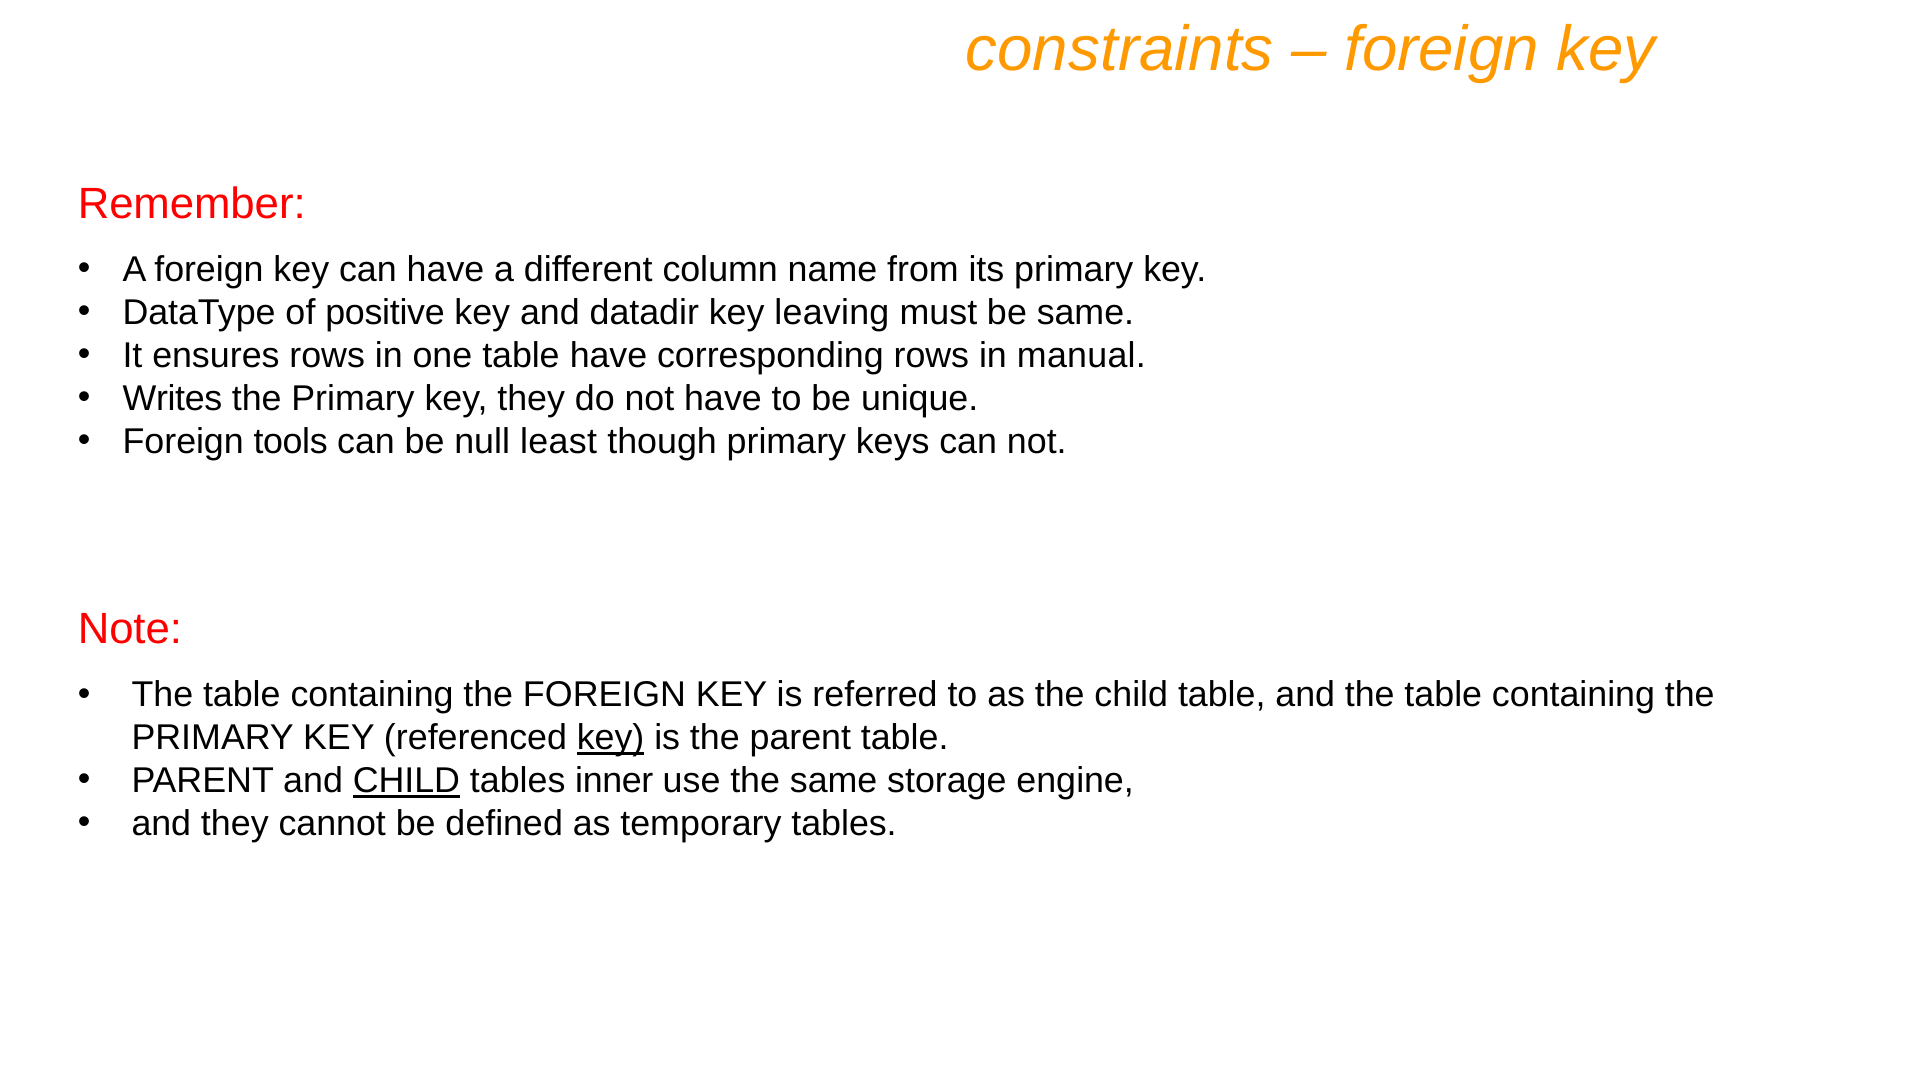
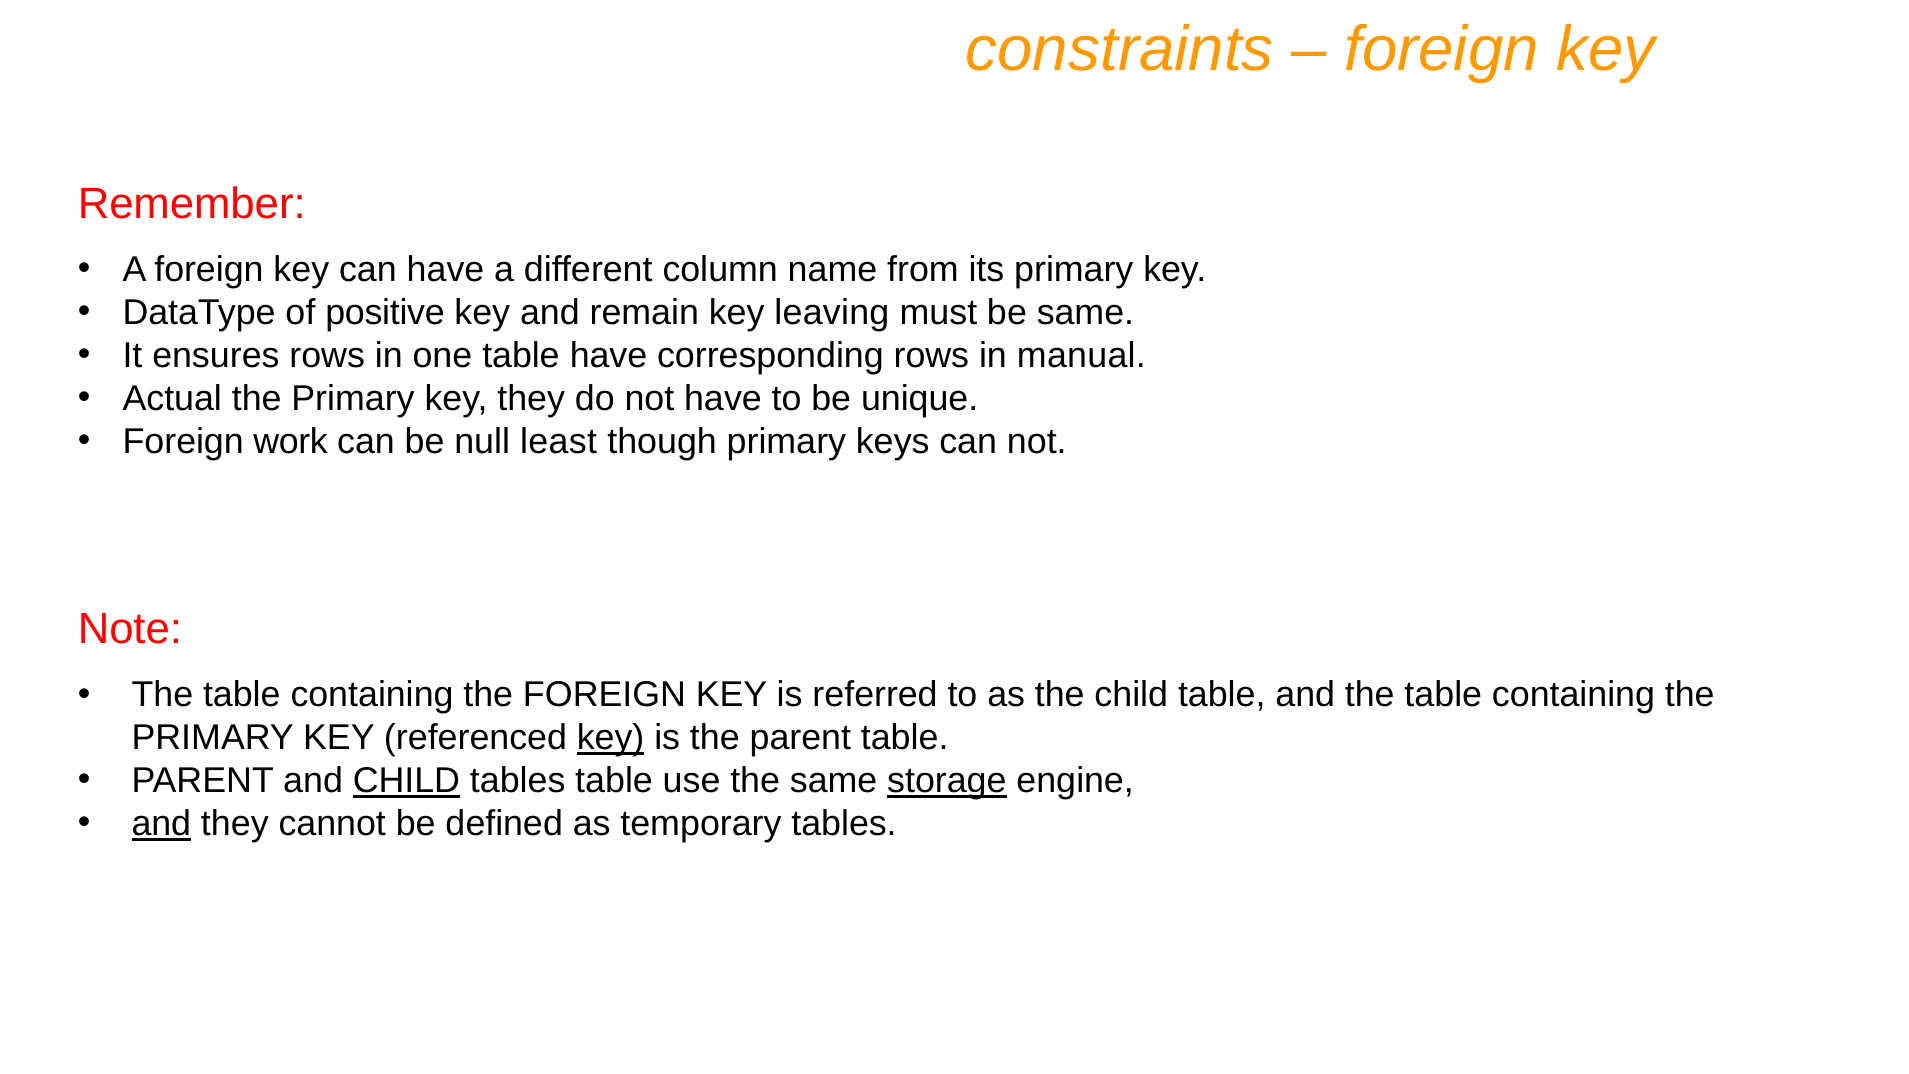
datadir: datadir -> remain
Writes: Writes -> Actual
tools: tools -> work
tables inner: inner -> table
storage underline: none -> present
and at (161, 824) underline: none -> present
